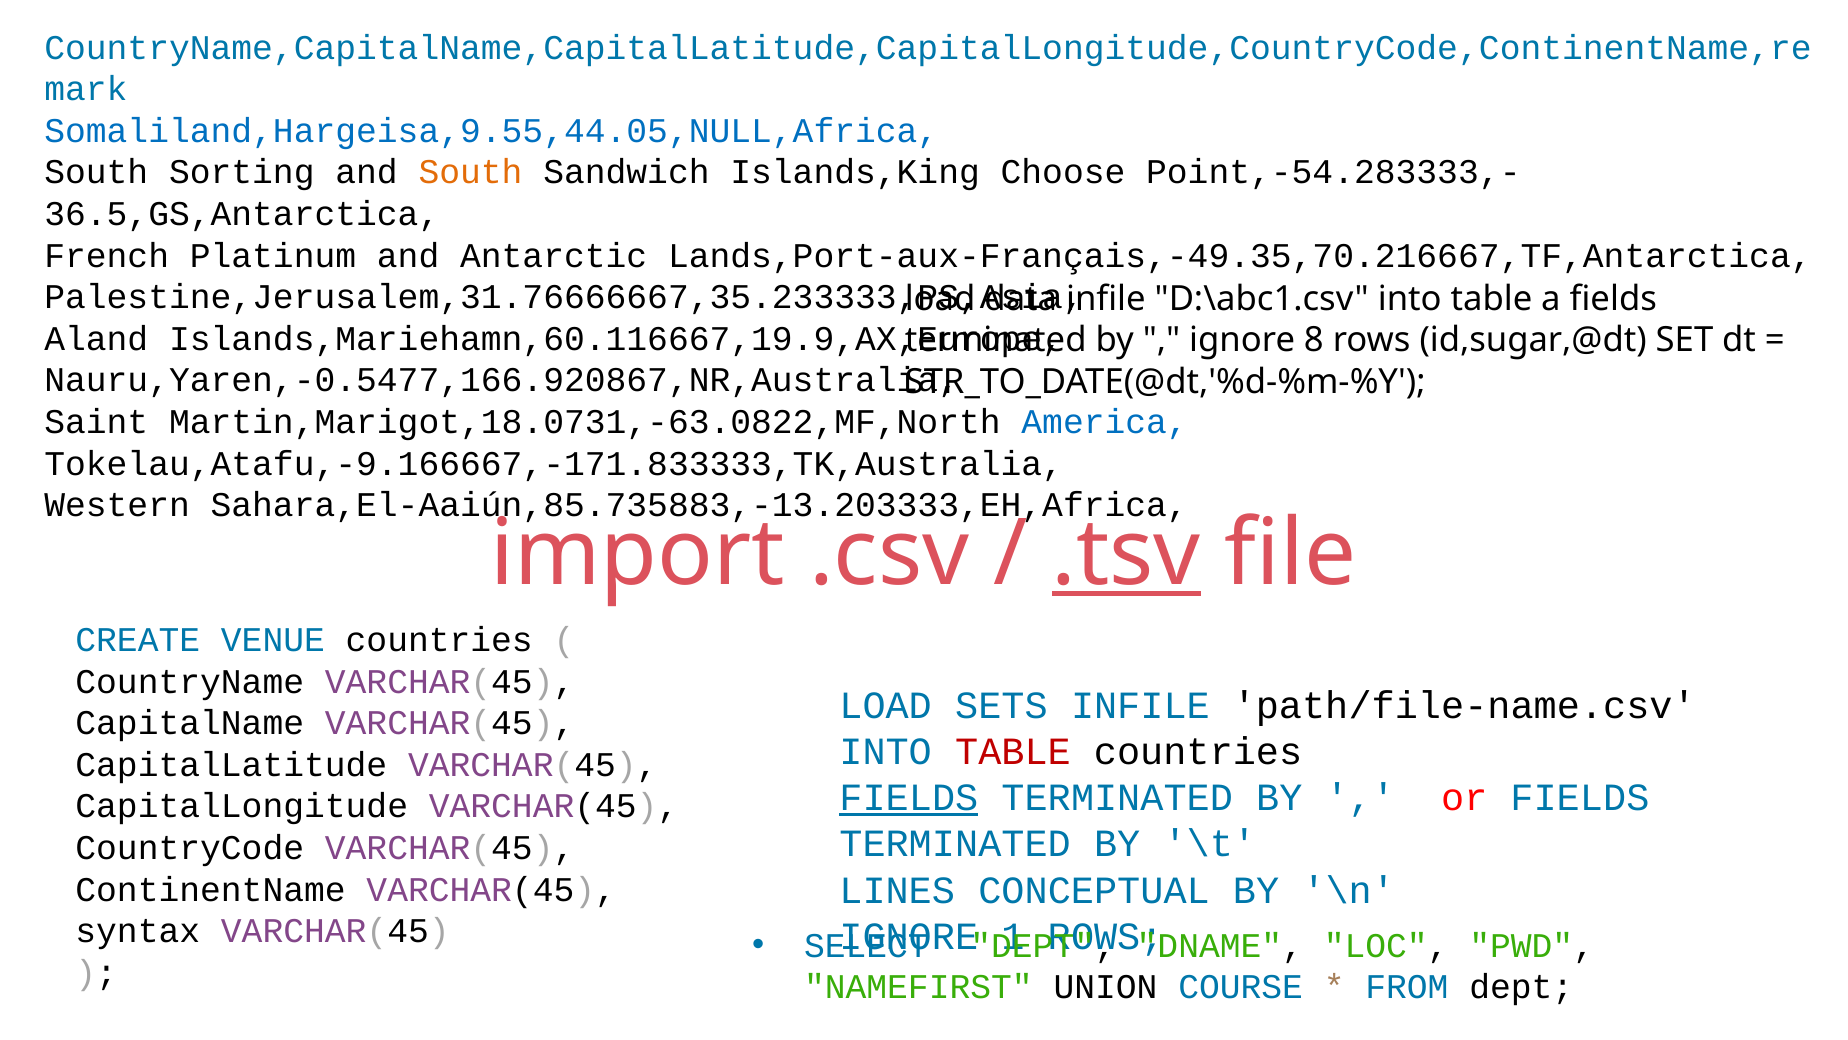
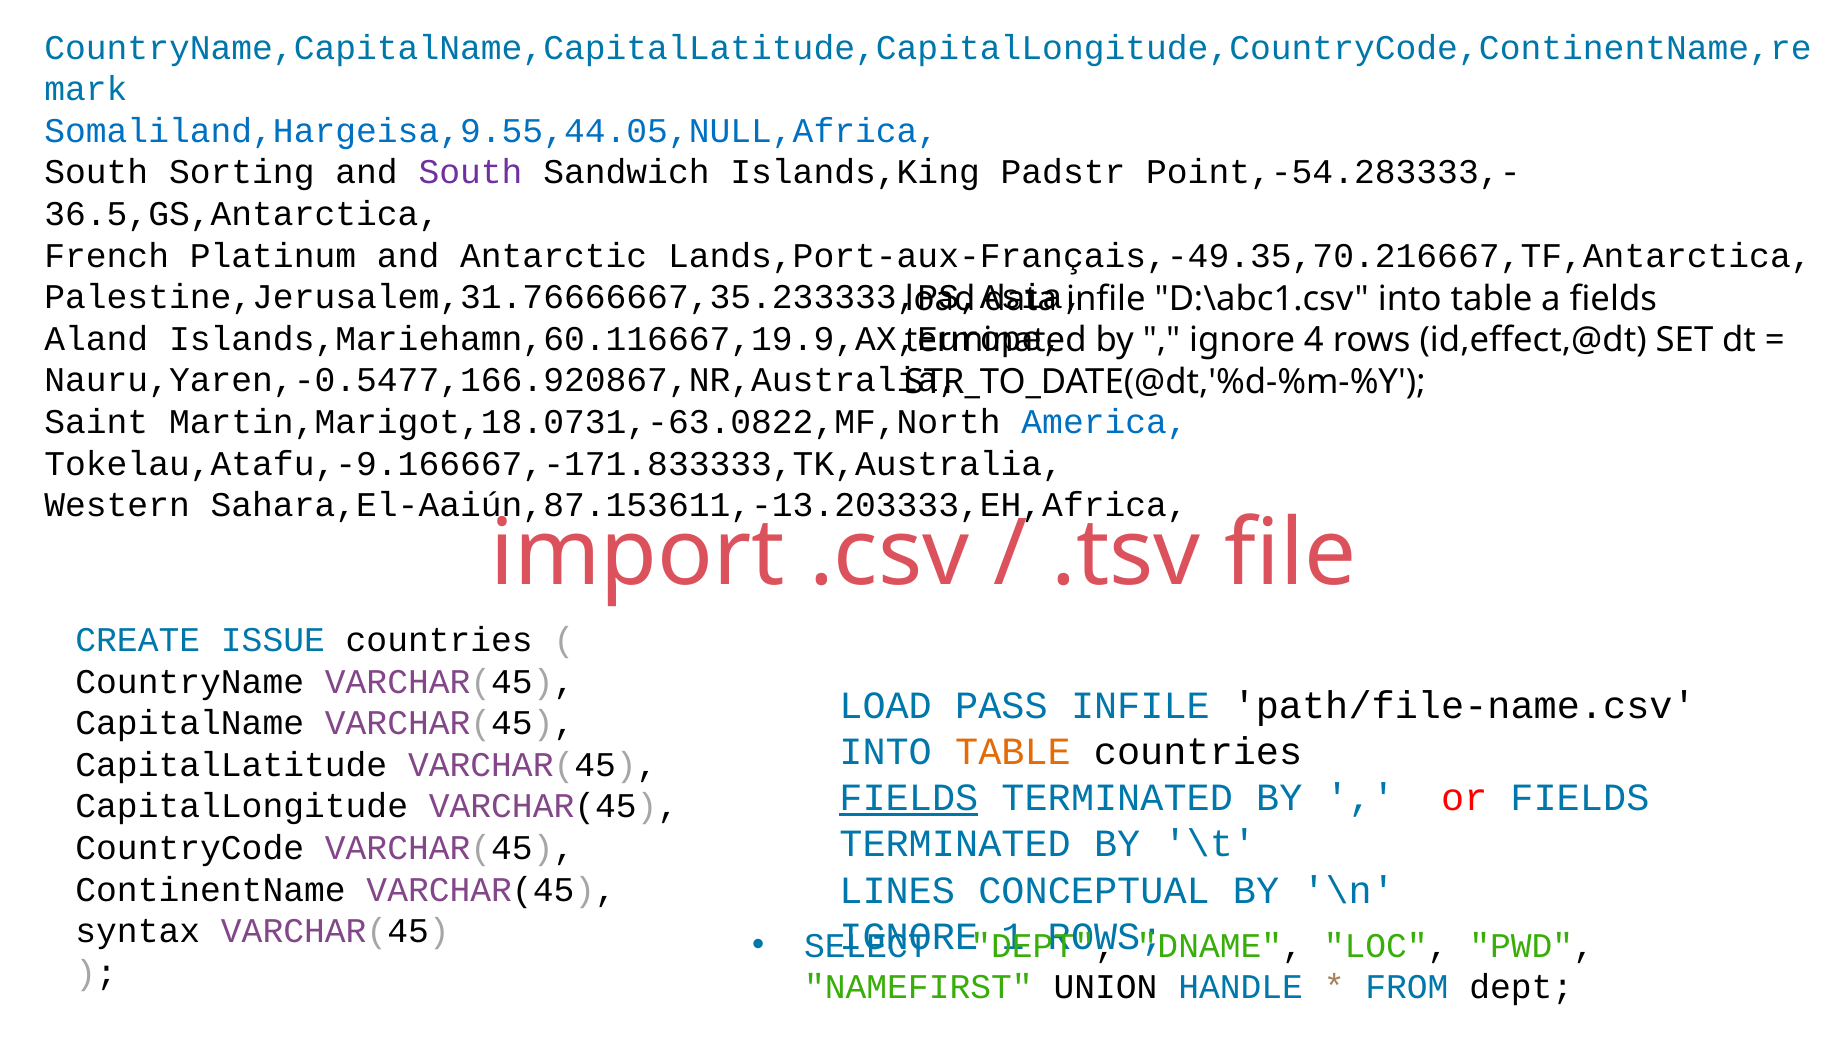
South at (470, 172) colour: orange -> purple
Choose: Choose -> Padstr
8: 8 -> 4
id,sugar,@dt: id,sugar,@dt -> id,effect,@dt
Sahara,El-Aaiún,85.735883,-13.203333,EH,Africa: Sahara,El-Aaiún,85.735883,-13.203333,EH,Africa -> Sahara,El-Aaiún,87.153611,-13.203333,EH,Africa
.tsv underline: present -> none
VENUE: VENUE -> ISSUE
SETS: SETS -> PASS
TABLE at (1013, 751) colour: red -> orange
COURSE: COURSE -> HANDLE
